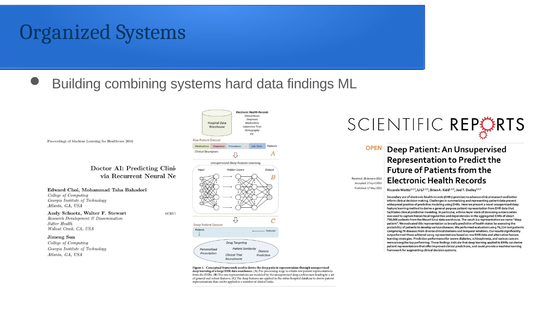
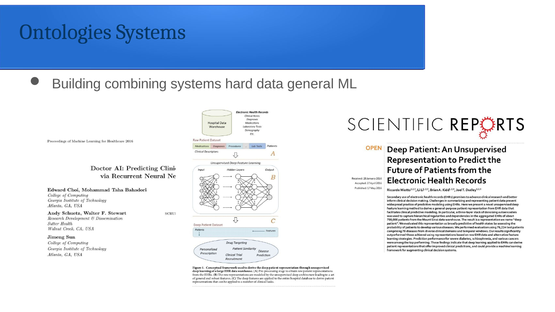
Organized: Organized -> Ontologies
findings: findings -> general
